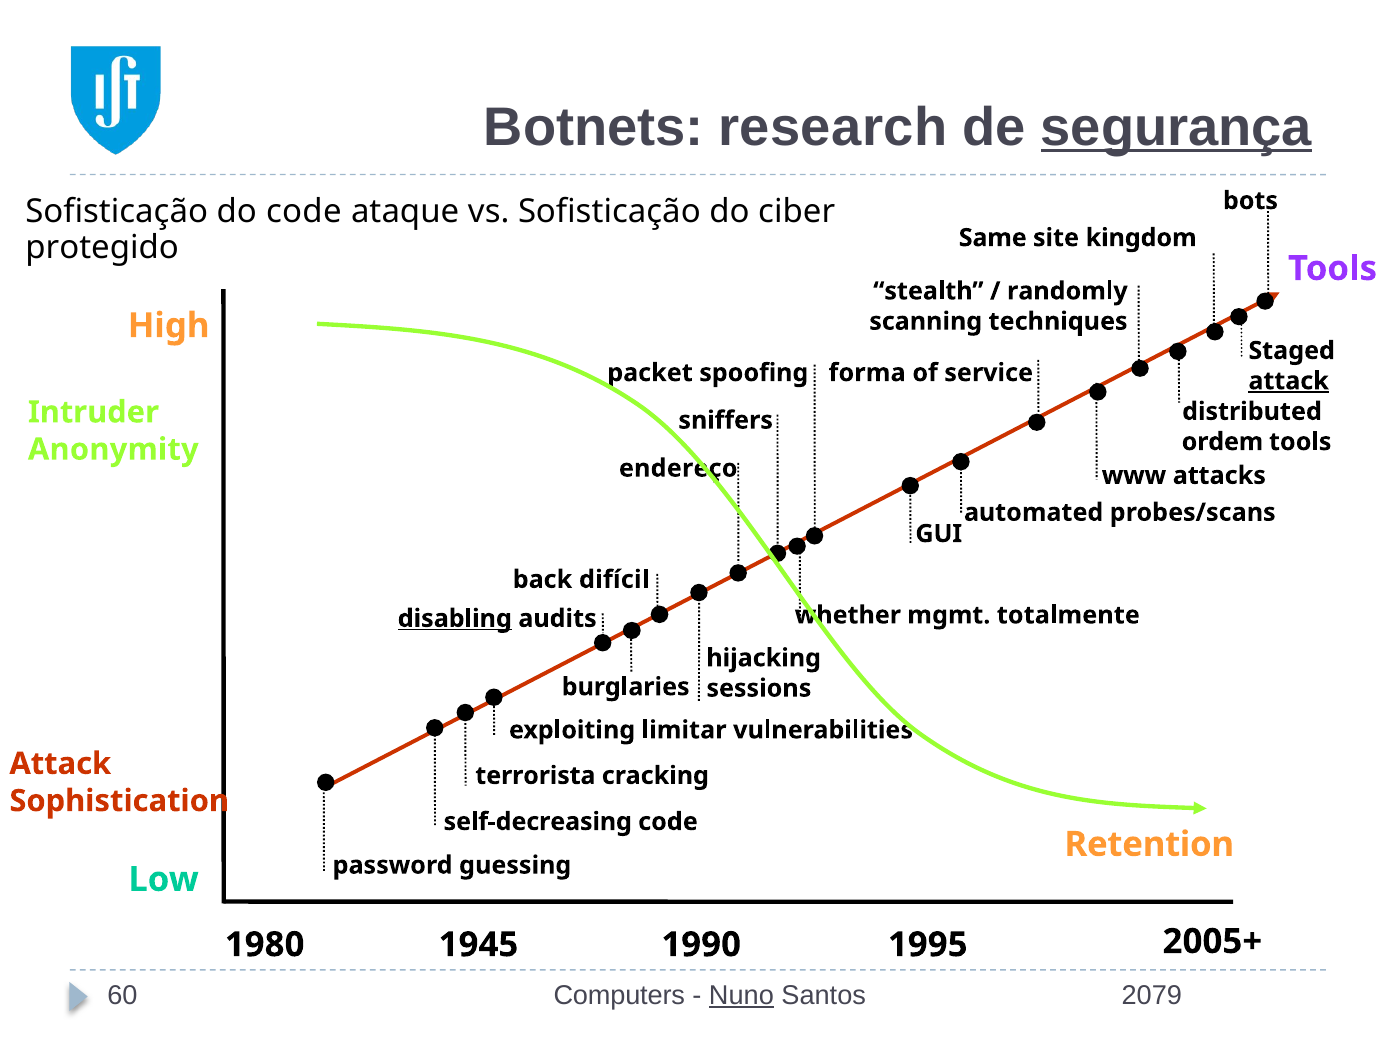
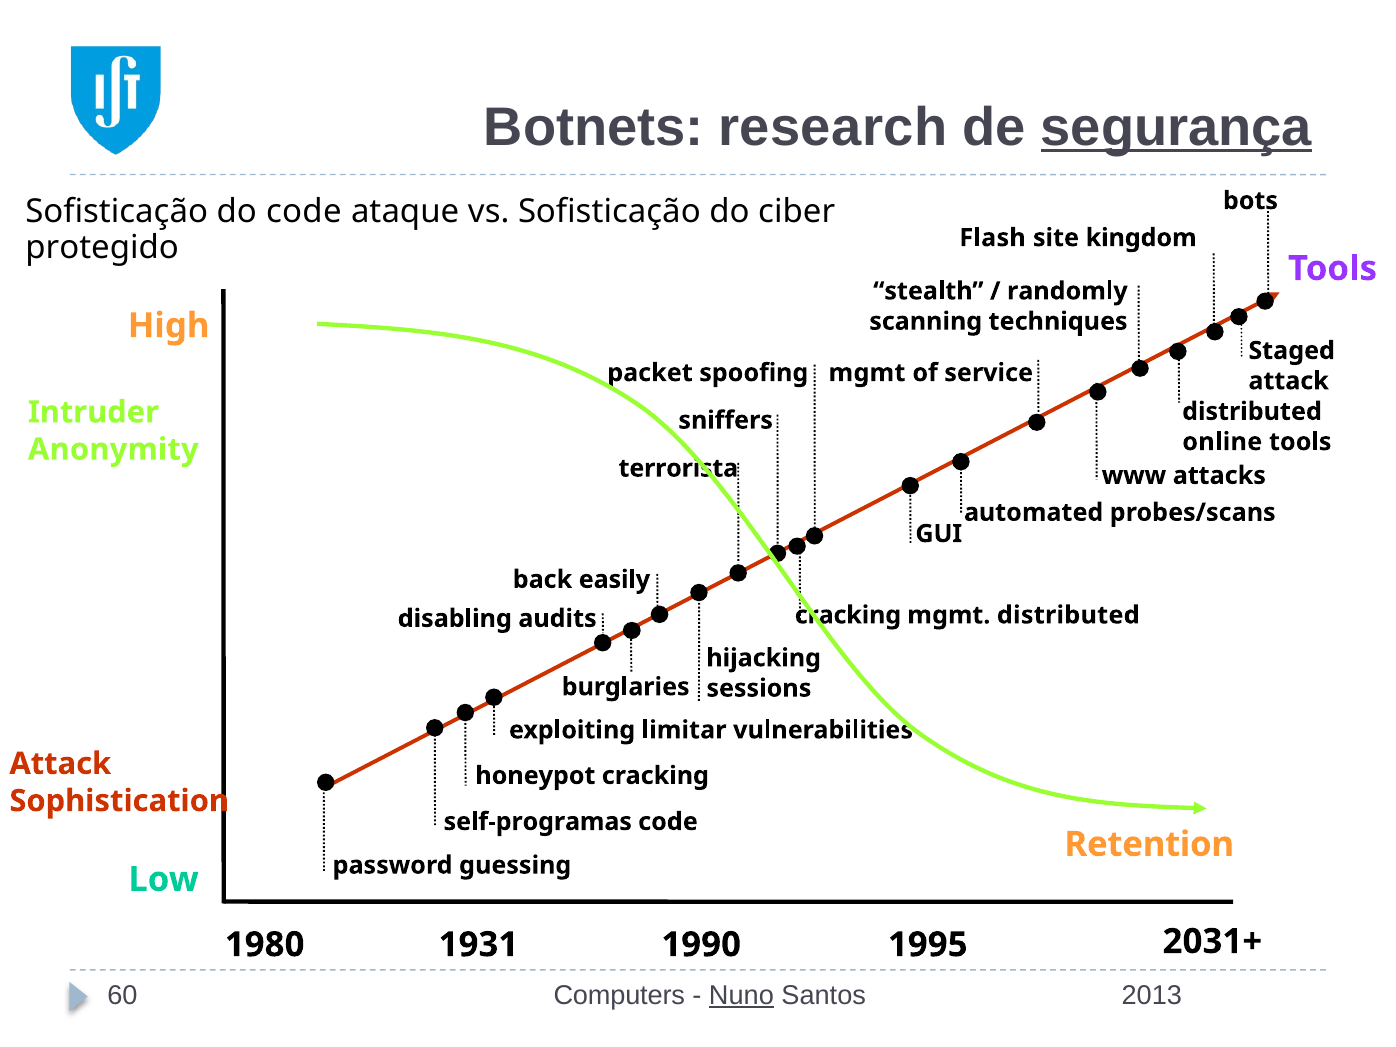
Same: Same -> Flash
forma at (867, 373): forma -> mgmt
attack at (1289, 381) underline: present -> none
ordem: ordem -> online
endereço: endereço -> terrorista
difícil: difícil -> easily
whether at (848, 615): whether -> cracking
mgmt totalmente: totalmente -> distributed
disabling underline: present -> none
terrorista: terrorista -> honeypot
self-decreasing: self-decreasing -> self-programas
1945: 1945 -> 1931
2005+: 2005+ -> 2031+
2079: 2079 -> 2013
